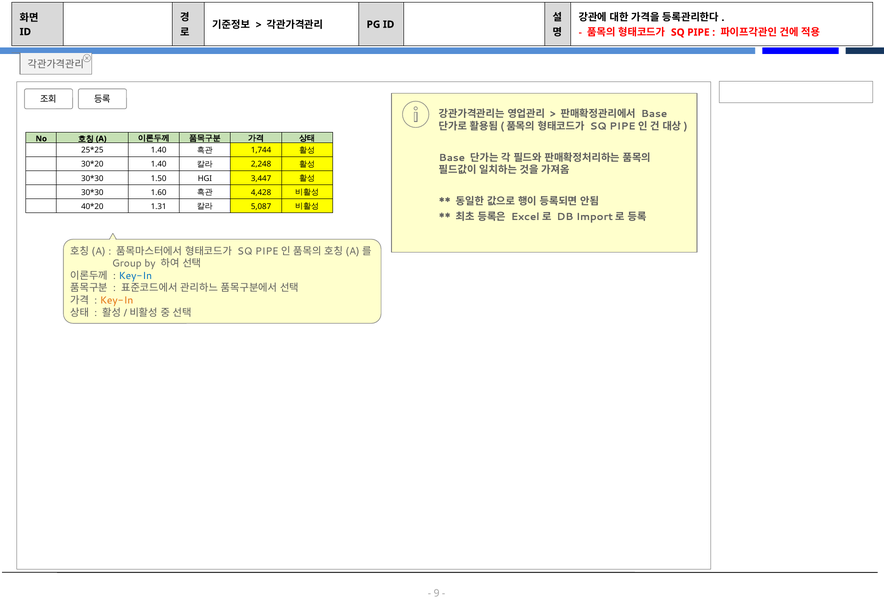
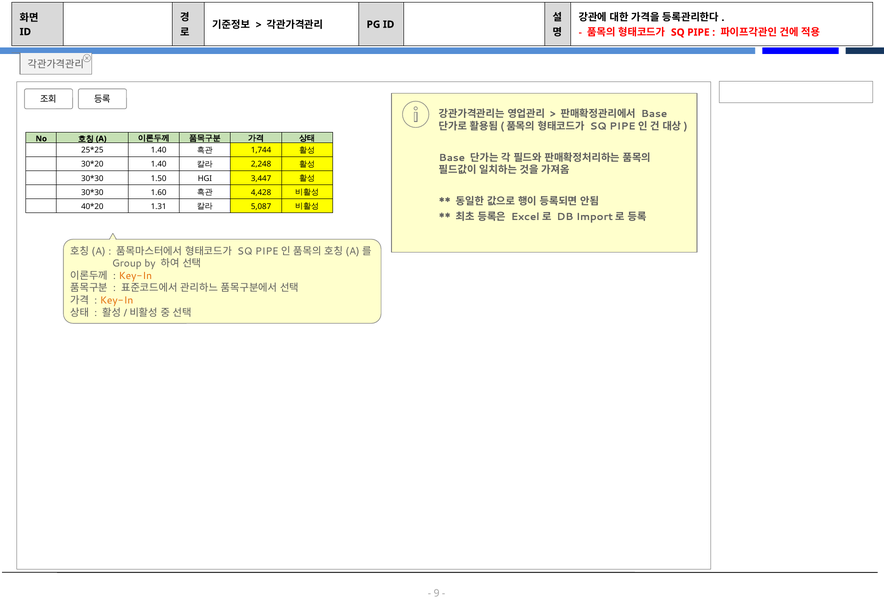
Key-In at (135, 276) colour: blue -> orange
